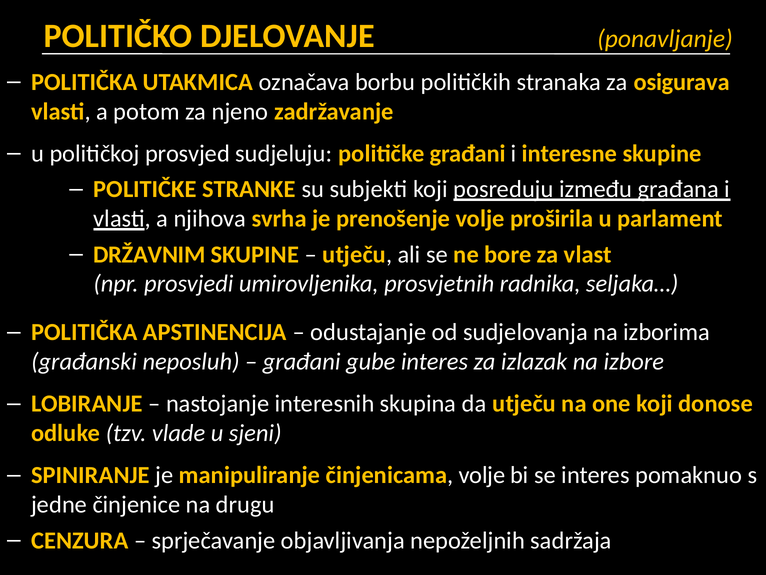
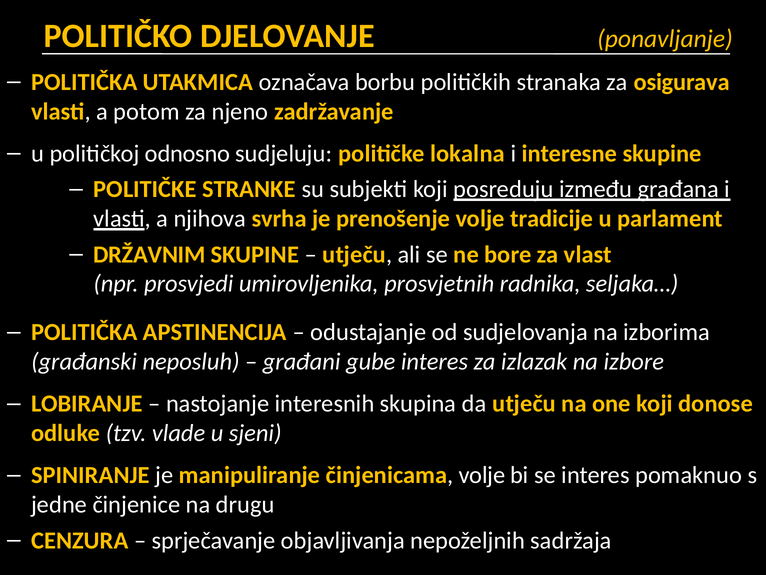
prosvjed: prosvjed -> odnosno
političke građani: građani -> lokalna
proširila: proširila -> tradicije
